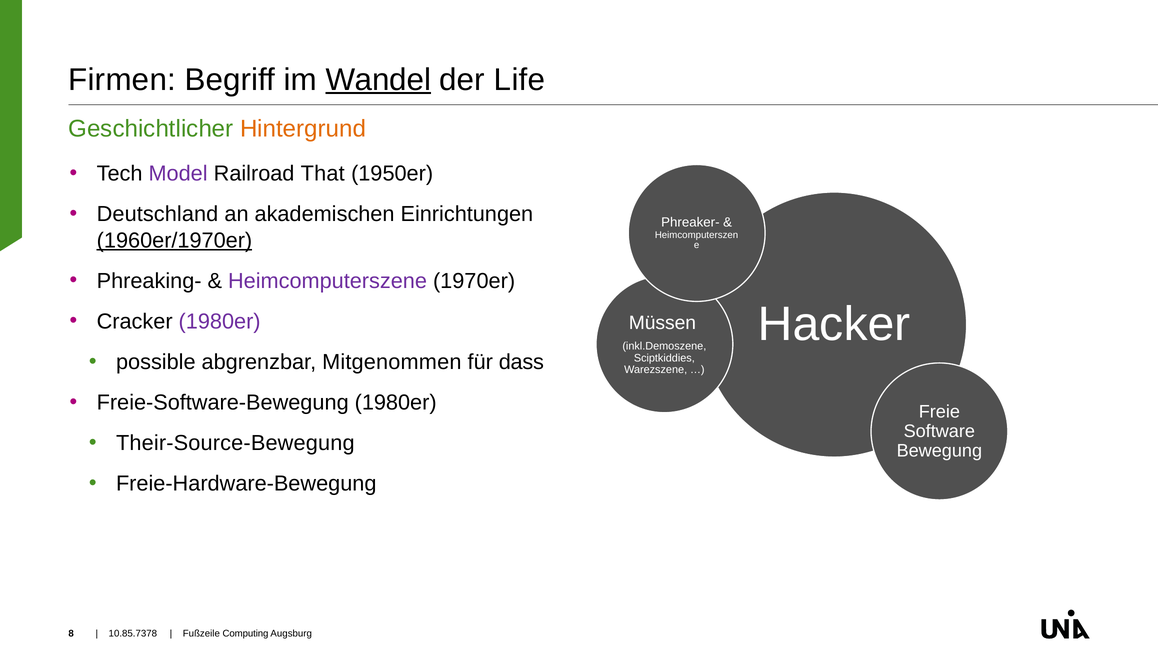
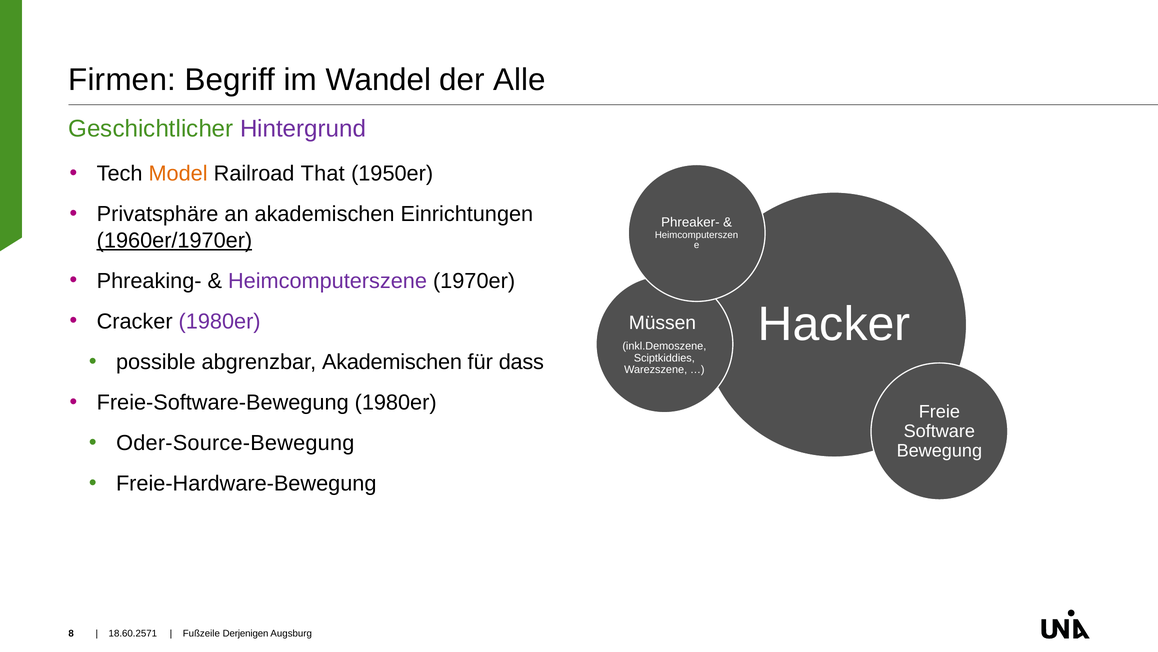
Wandel underline: present -> none
Life: Life -> Alle
Hintergrund colour: orange -> purple
Model colour: purple -> orange
Deutschland: Deutschland -> Privatsphäre
abgrenzbar Mitgenommen: Mitgenommen -> Akademischen
Their-Source-Bewegung: Their-Source-Bewegung -> Oder-Source-Bewegung
10.85.7378: 10.85.7378 -> 18.60.2571
Computing: Computing -> Derjenigen
